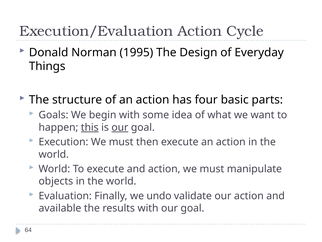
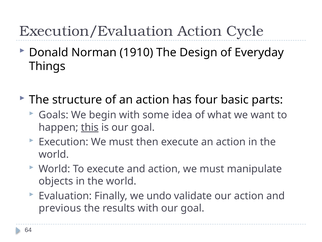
1995: 1995 -> 1910
our at (120, 127) underline: present -> none
available: available -> previous
